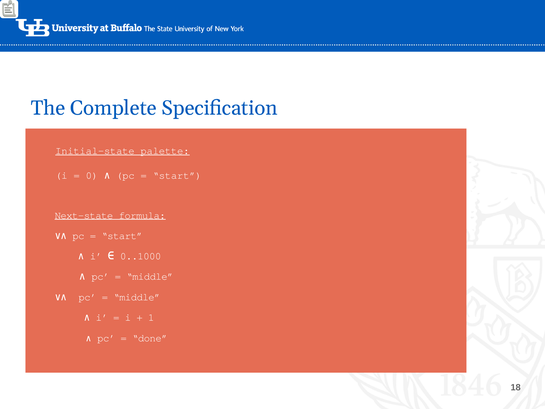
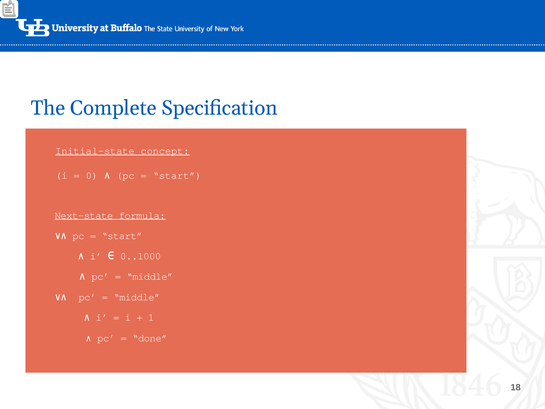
palette: palette -> concept
